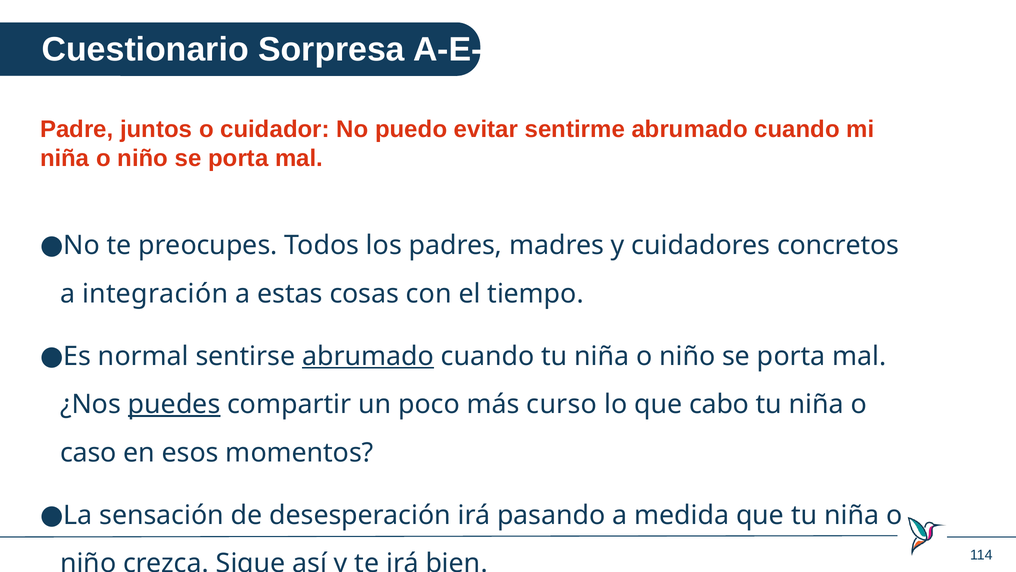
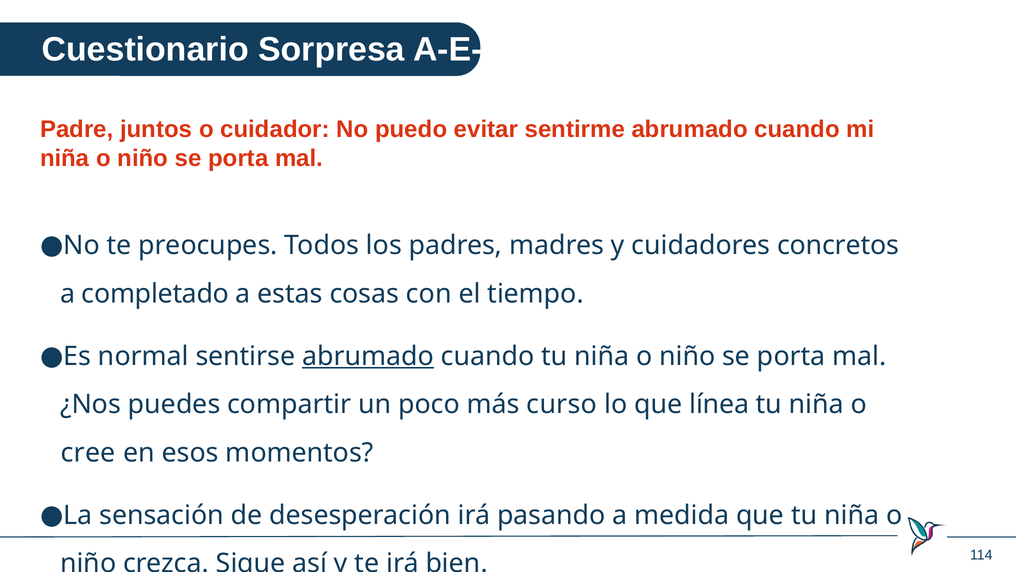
integración: integración -> completado
puedes underline: present -> none
cabo: cabo -> línea
caso: caso -> cree
